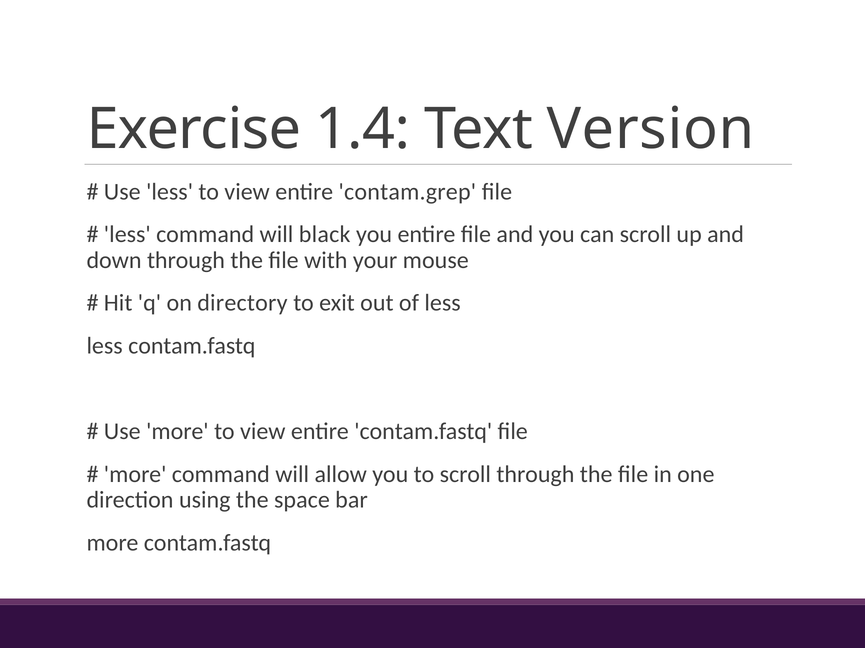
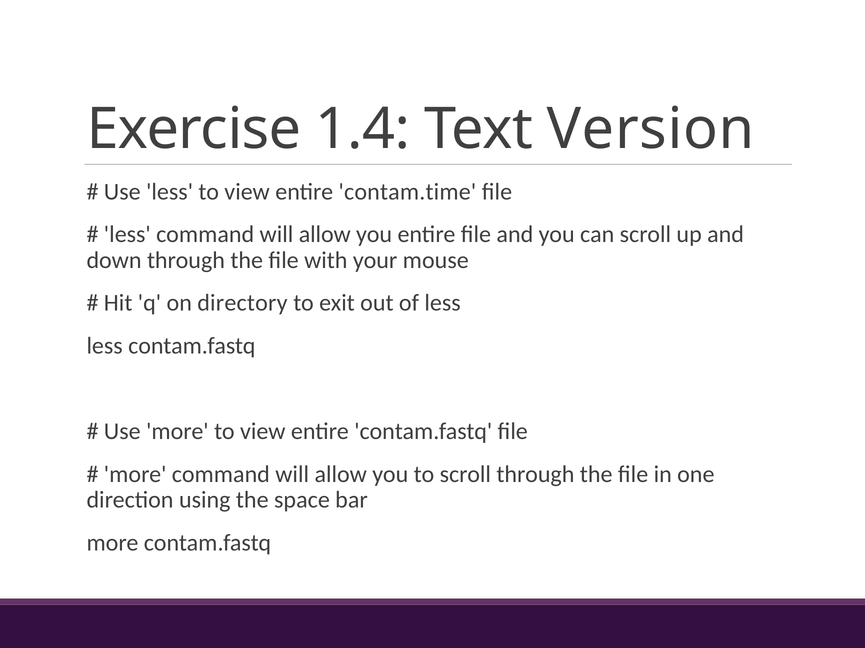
contam.grep: contam.grep -> contam.time
less command will black: black -> allow
